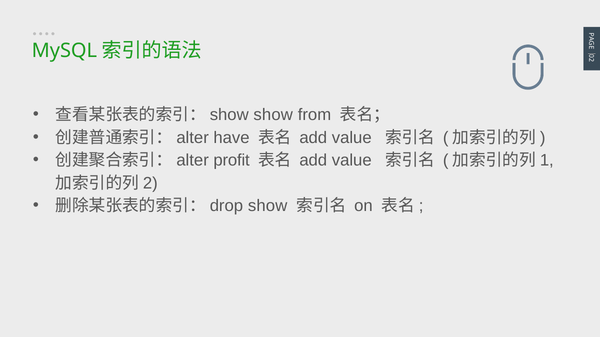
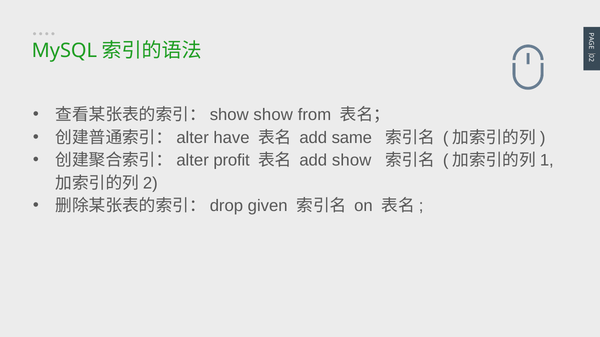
value at (352, 138): value -> same
value at (352, 161): value -> show
show at (268, 206): show -> given
